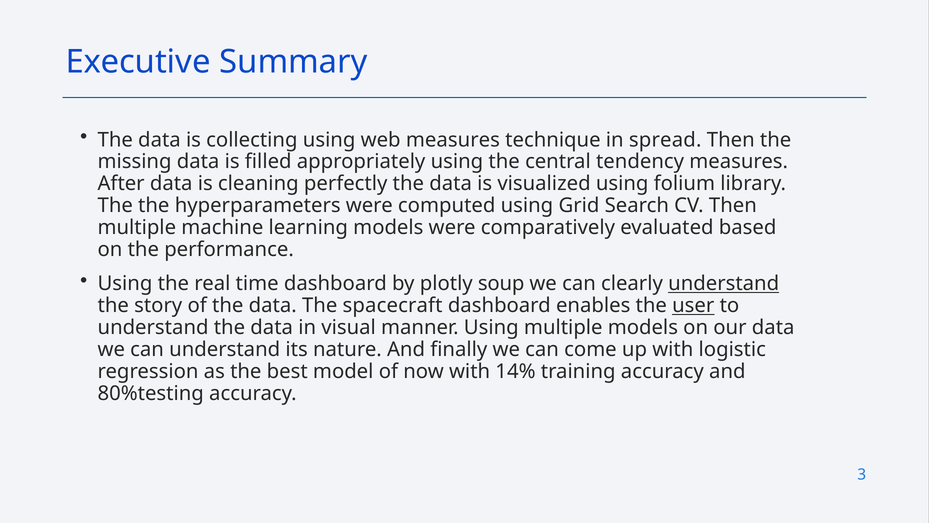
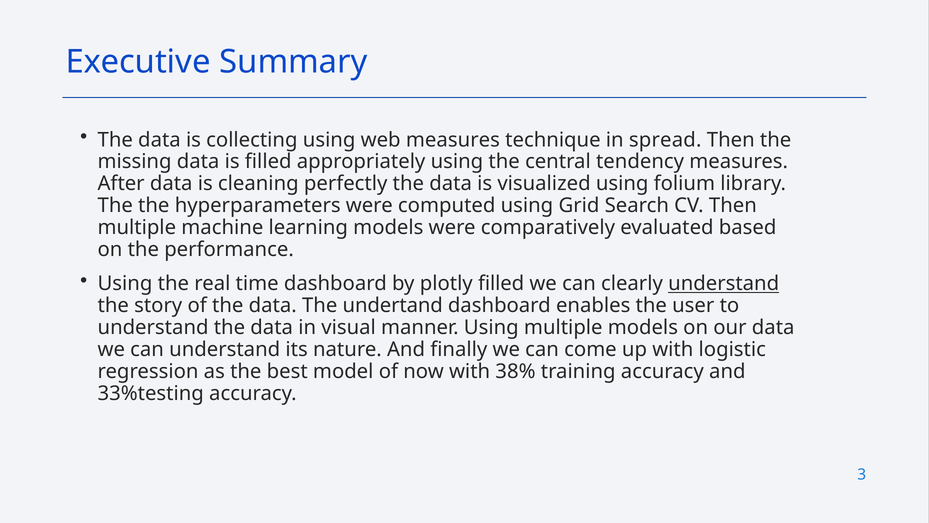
plotly soup: soup -> filled
spacecraft: spacecraft -> undertand
user underline: present -> none
14%: 14% -> 38%
80%testing: 80%testing -> 33%testing
